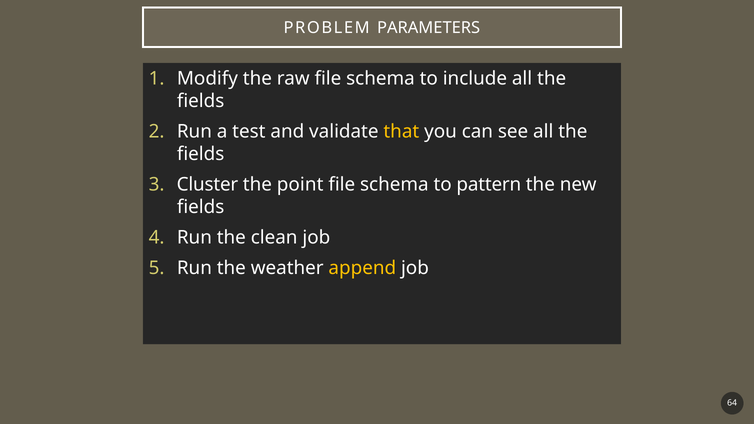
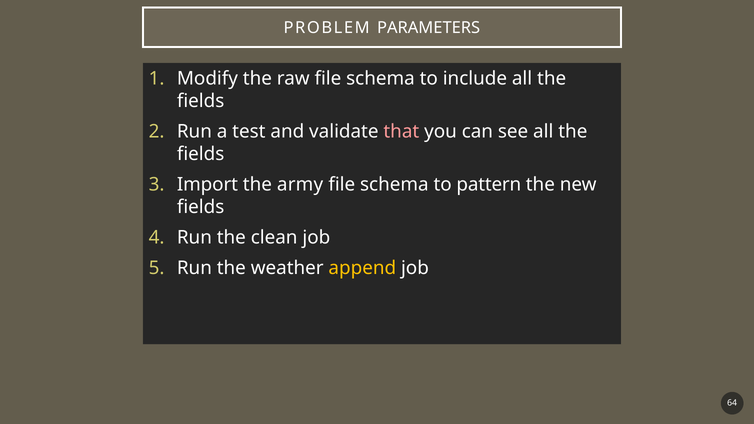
that colour: yellow -> pink
Cluster: Cluster -> Import
point: point -> army
